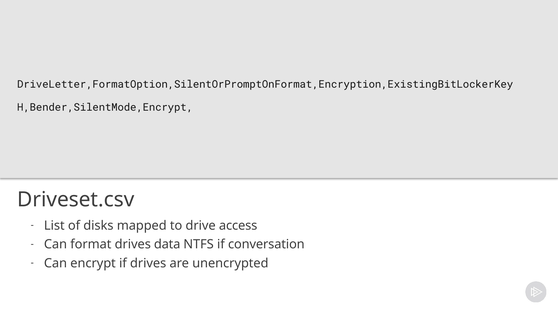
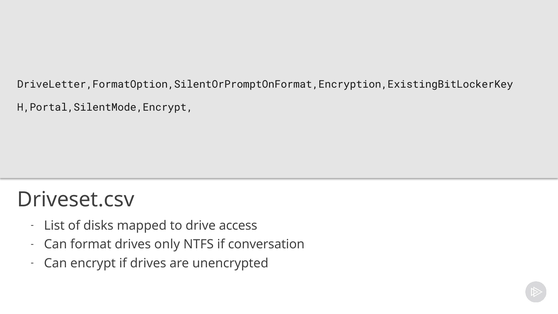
H,Bender,SilentMode,Encrypt: H,Bender,SilentMode,Encrypt -> H,Portal,SilentMode,Encrypt
data: data -> only
